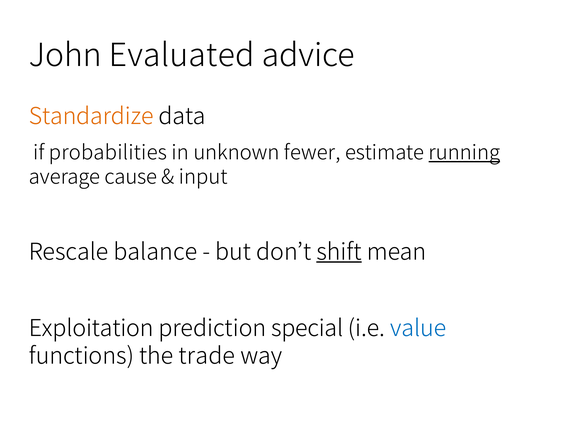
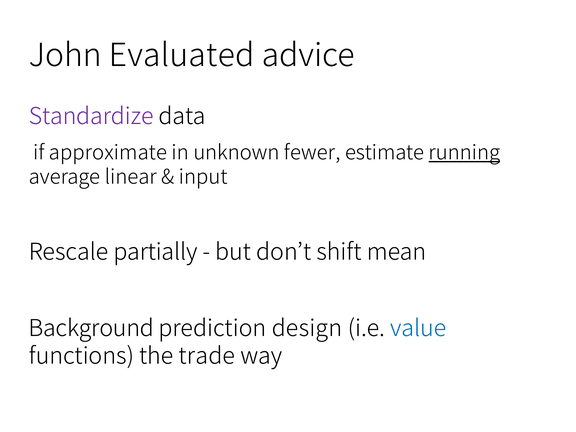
Standardize colour: orange -> purple
probabilities: probabilities -> approximate
cause: cause -> linear
balance: balance -> partially
shift underline: present -> none
Exploitation: Exploitation -> Background
special: special -> design
